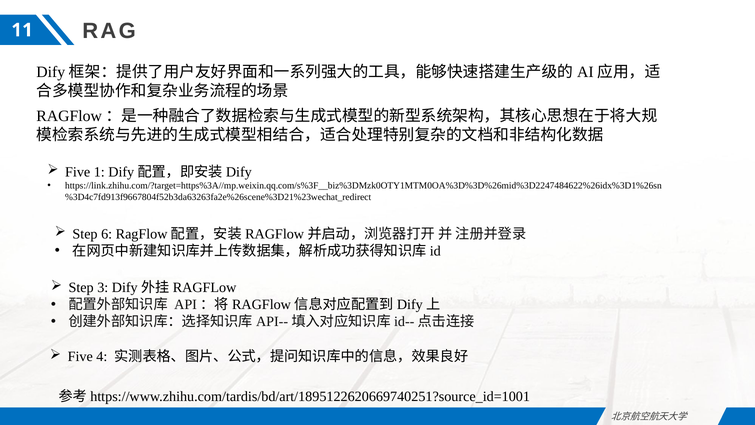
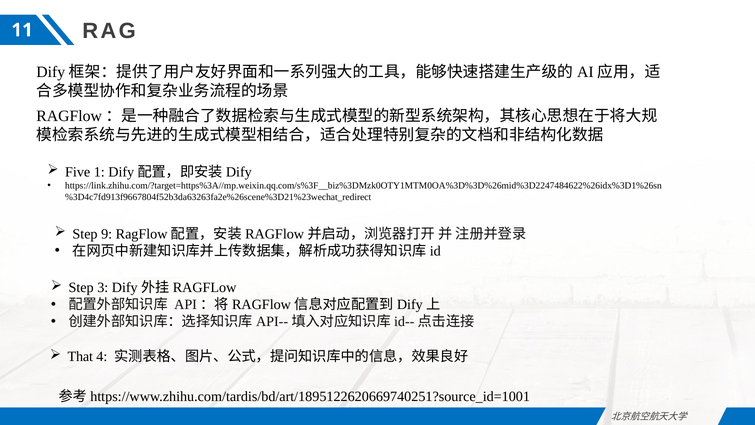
6: 6 -> 9
Five at (80, 356): Five -> That
